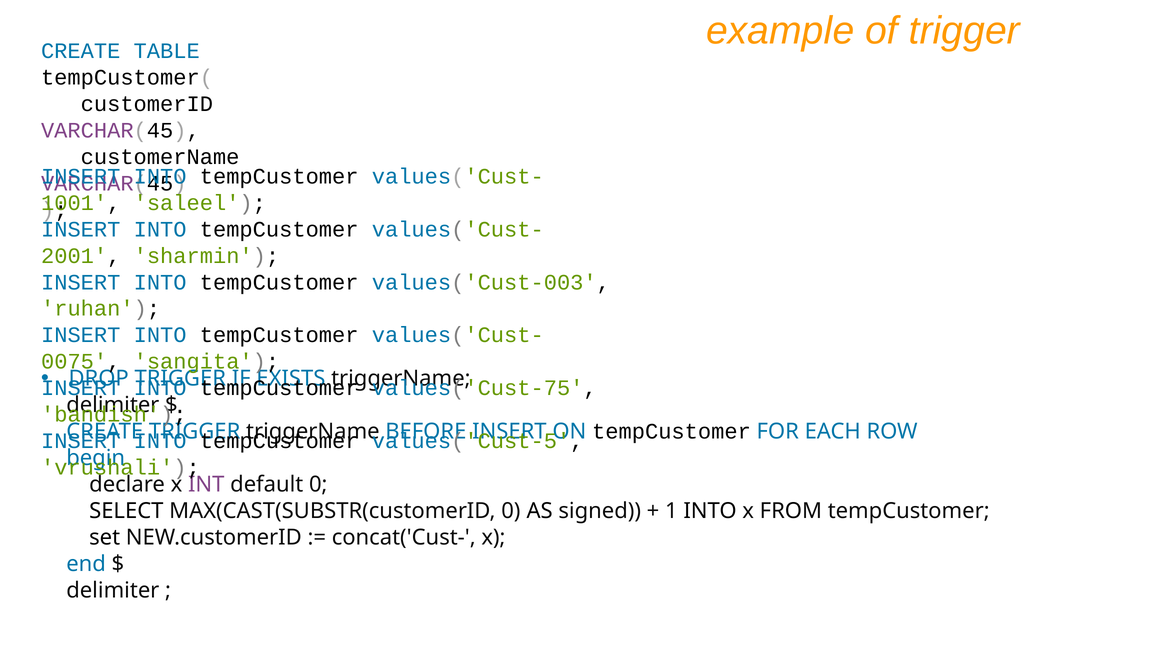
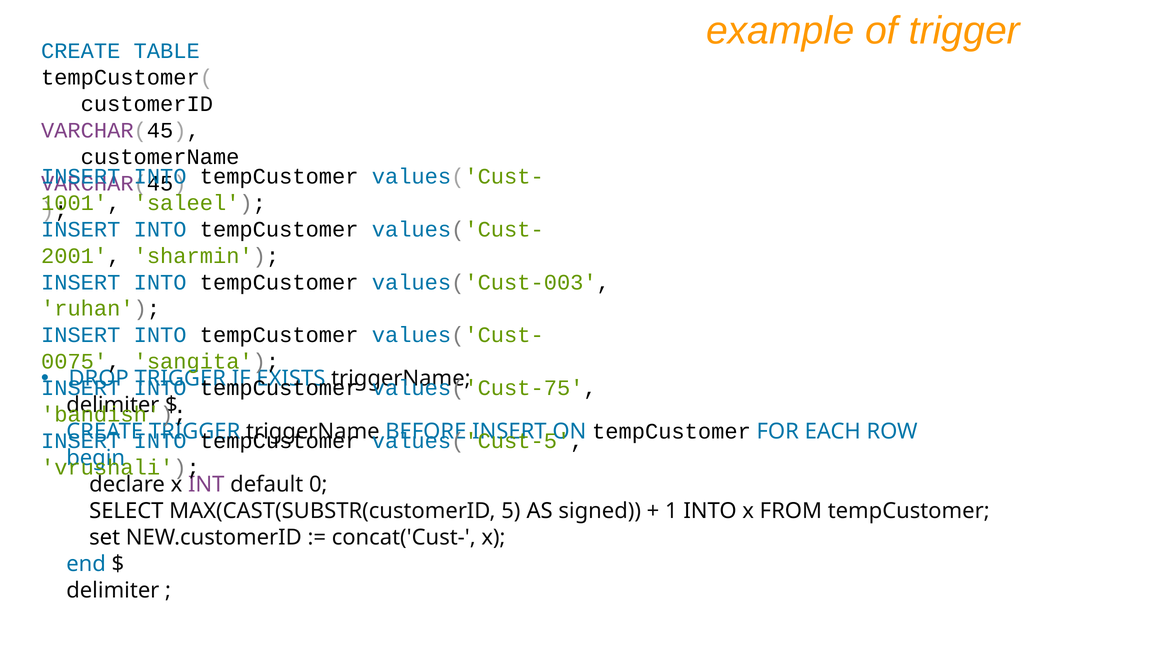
MAX(CAST(SUBSTR(customerID 0: 0 -> 5
